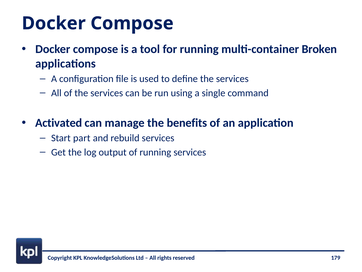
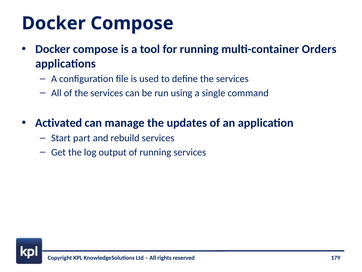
Broken: Broken -> Orders
benefits: benefits -> updates
